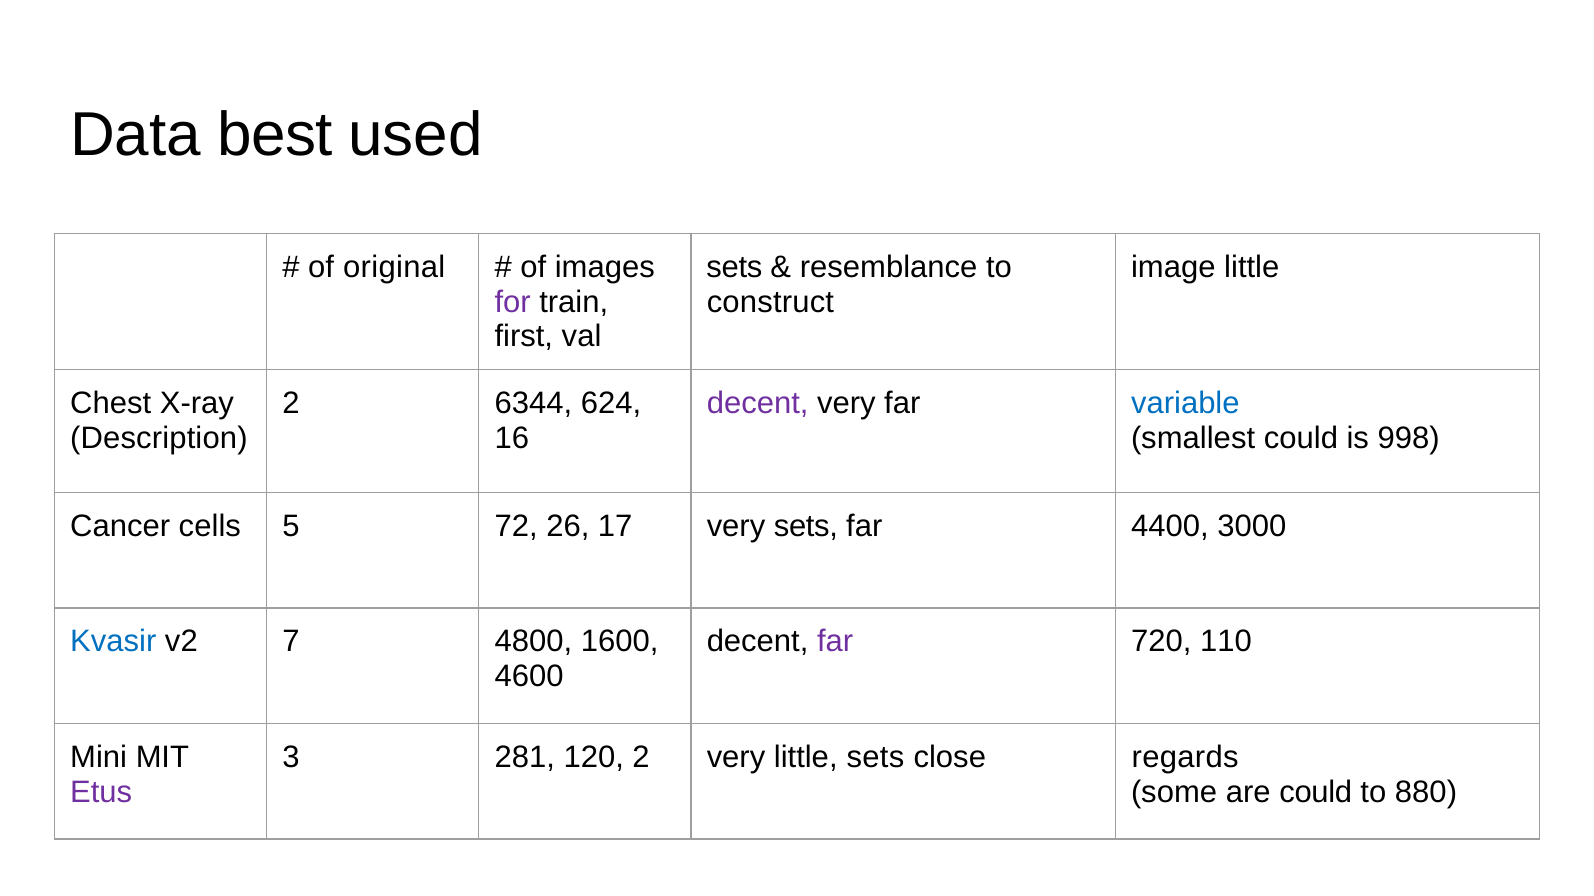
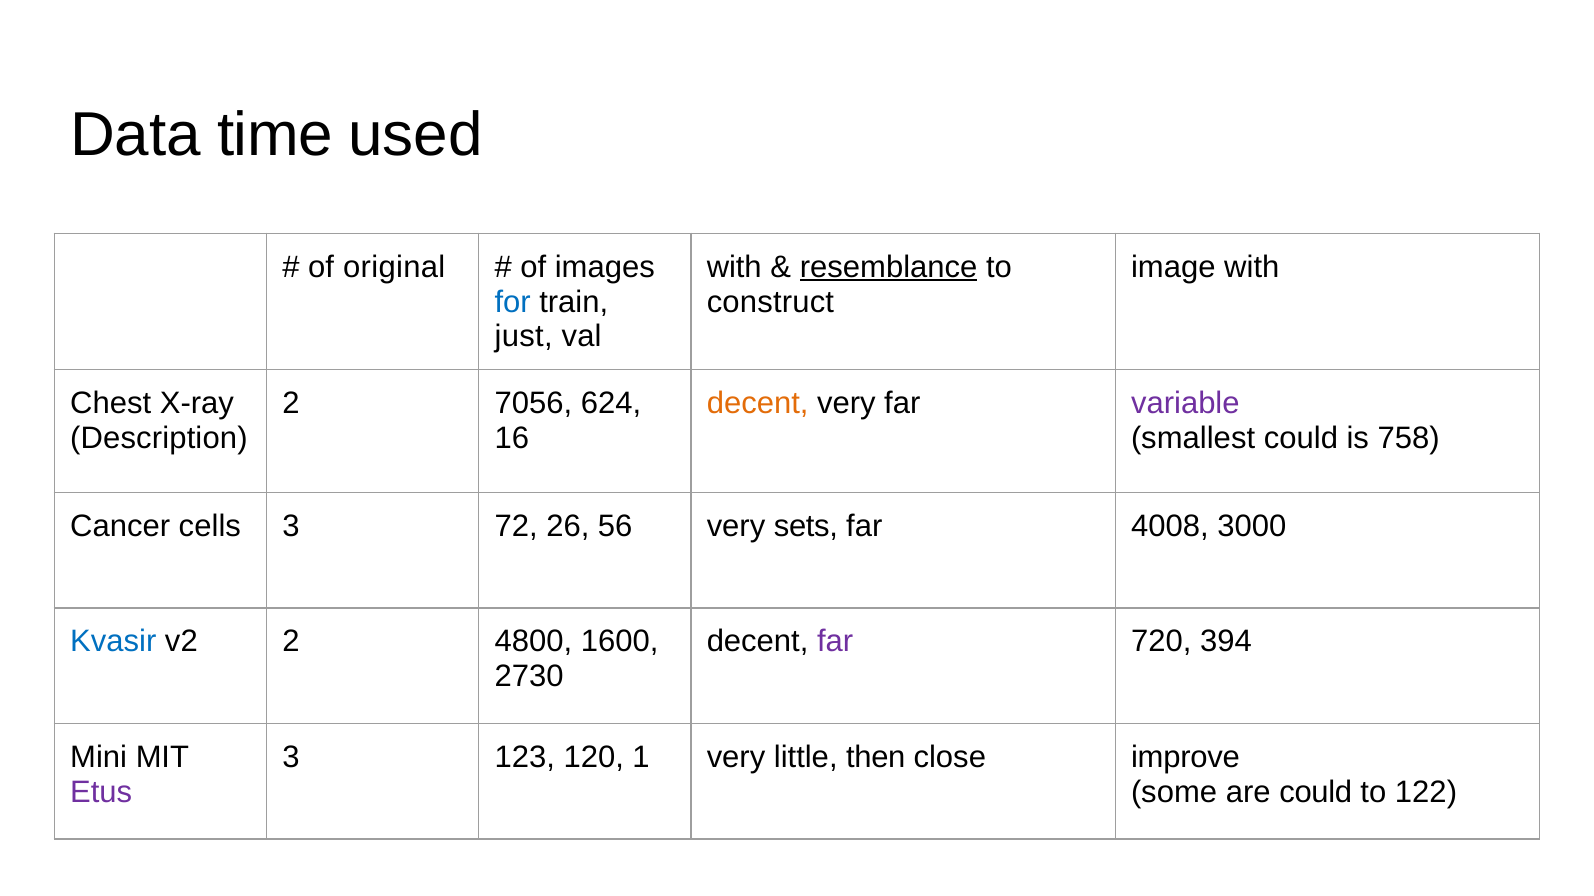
best: best -> time
sets at (734, 267): sets -> with
resemblance underline: none -> present
image little: little -> with
for colour: purple -> blue
first: first -> just
6344: 6344 -> 7056
decent at (758, 404) colour: purple -> orange
variable colour: blue -> purple
998: 998 -> 758
cells 5: 5 -> 3
17: 17 -> 56
4400: 4400 -> 4008
v2 7: 7 -> 2
110: 110 -> 394
4600: 4600 -> 2730
281: 281 -> 123
120 2: 2 -> 1
little sets: sets -> then
regards: regards -> improve
880: 880 -> 122
